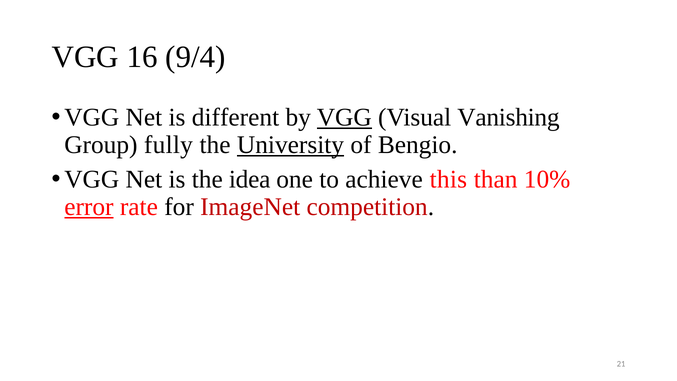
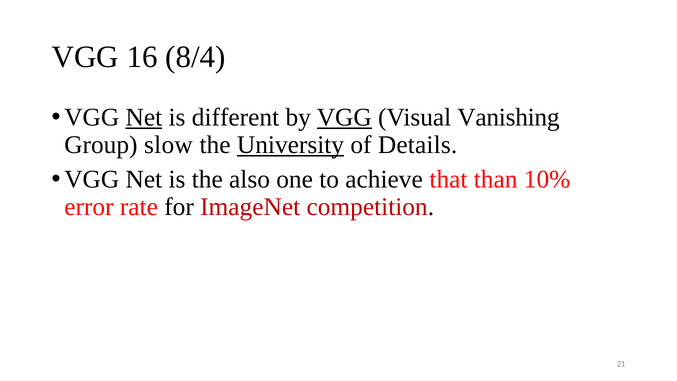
9/4: 9/4 -> 8/4
Net at (144, 117) underline: none -> present
fully: fully -> slow
Bengio: Bengio -> Details
idea: idea -> also
this: this -> that
error underline: present -> none
